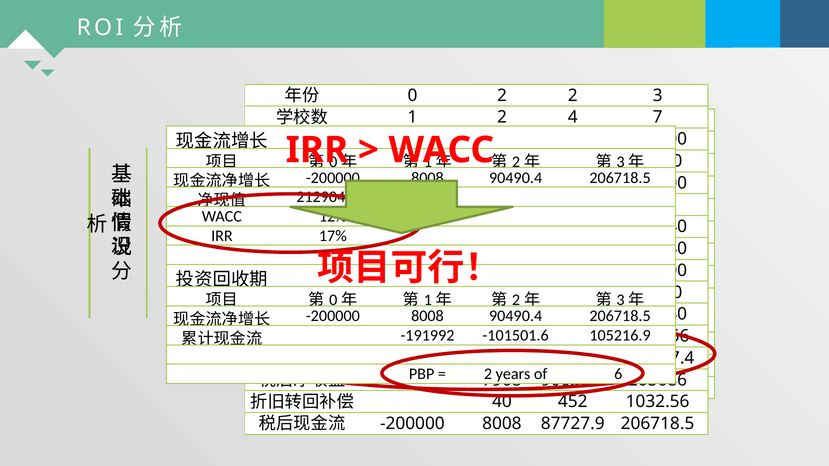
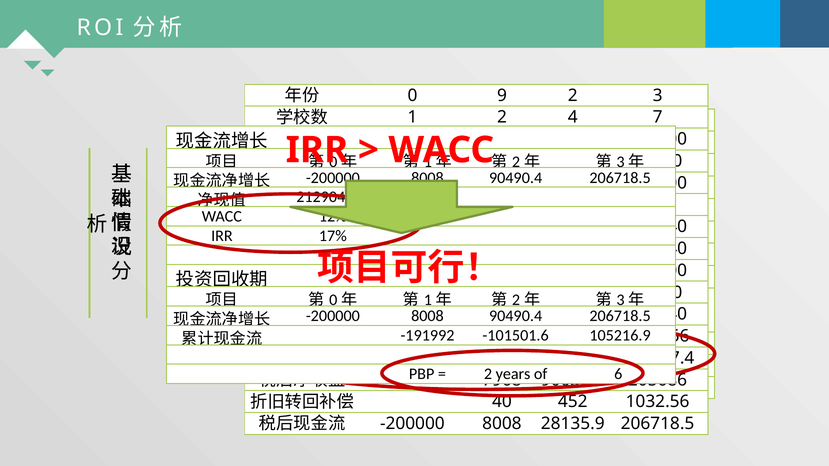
0 2: 2 -> 9
87727.9: 87727.9 -> 28135.9
